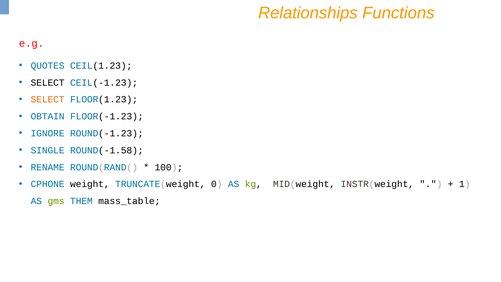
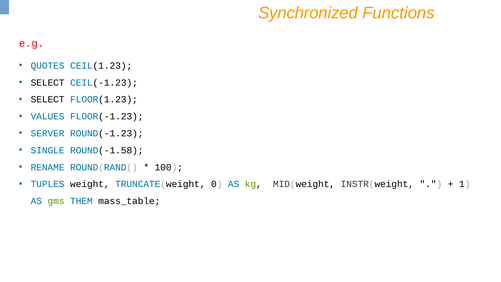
Relationships: Relationships -> Synchronized
SELECT at (48, 99) colour: orange -> black
OBTAIN: OBTAIN -> VALUES
IGNORE: IGNORE -> SERVER
CPHONE: CPHONE -> TUPLES
